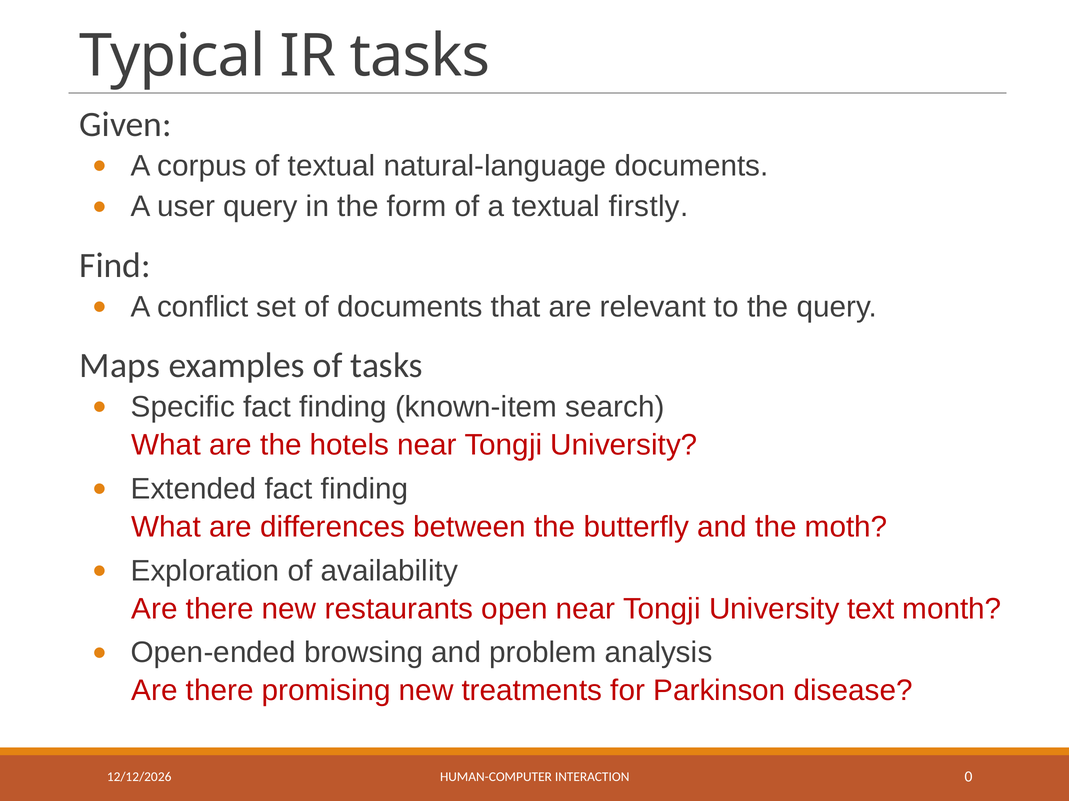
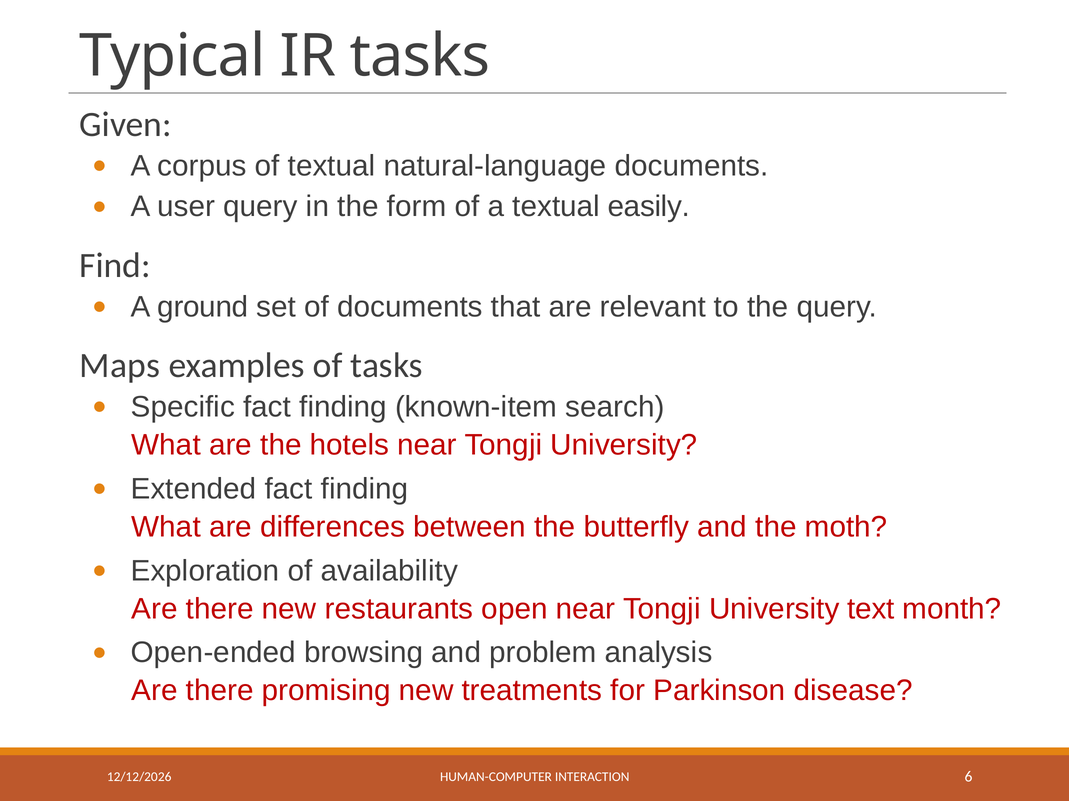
firstly: firstly -> easily
conflict: conflict -> ground
0: 0 -> 6
